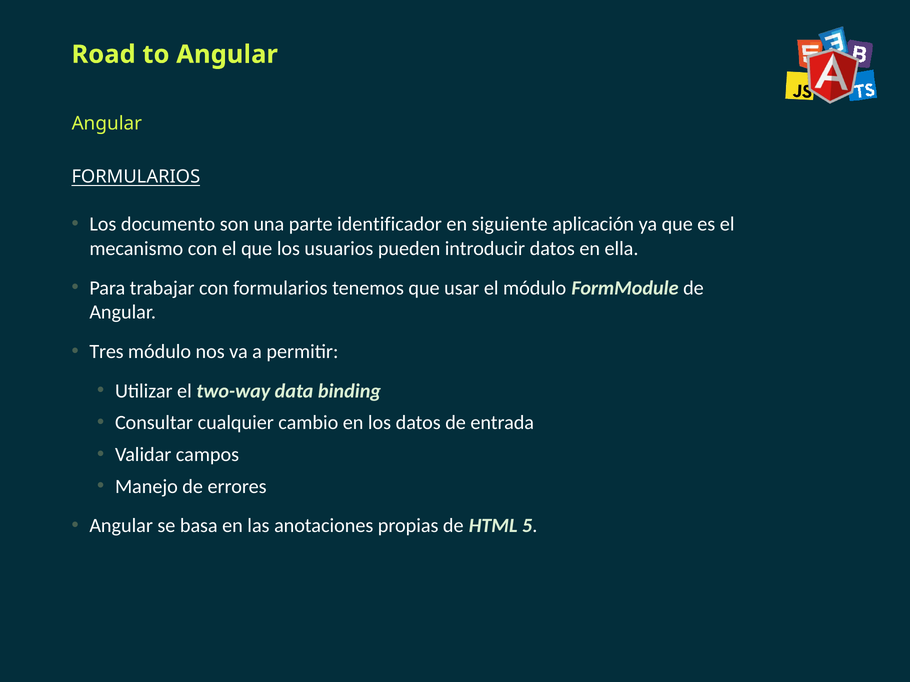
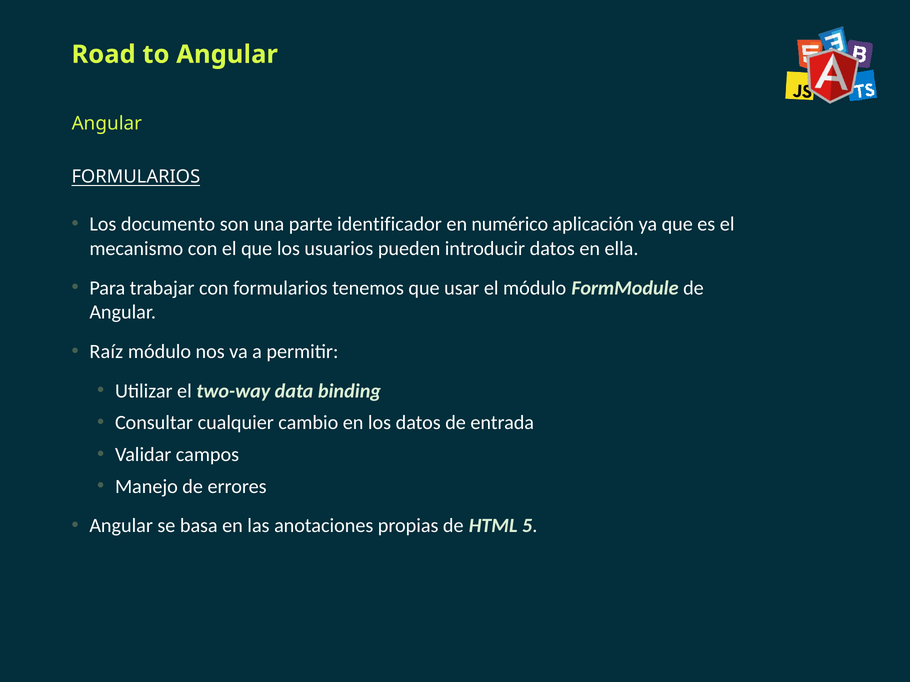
siguiente: siguiente -> numérico
Tres: Tres -> Raíz
